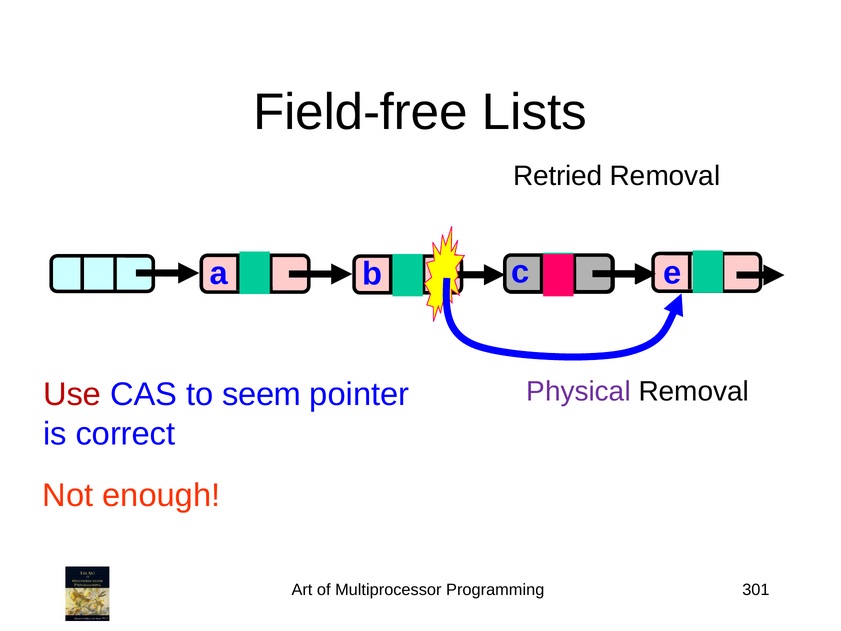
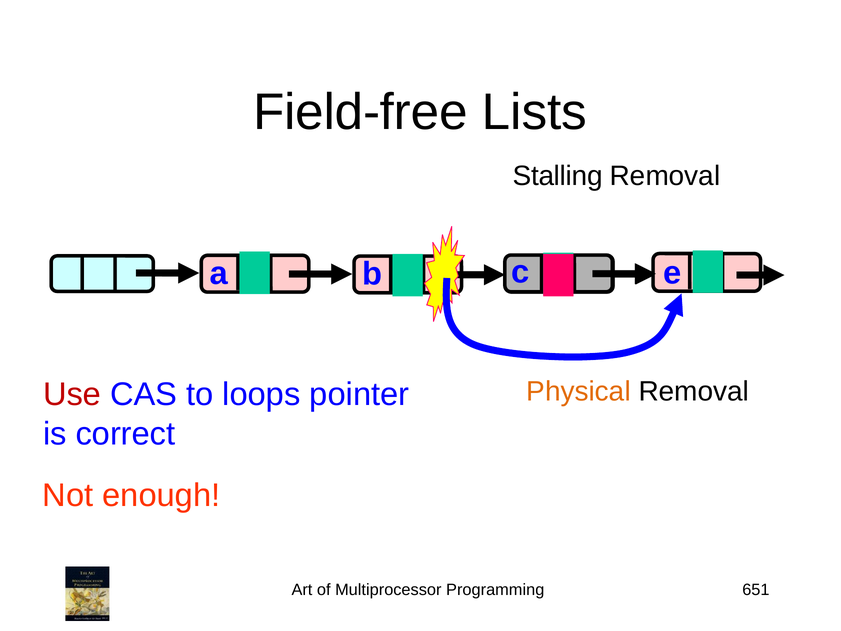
Retried: Retried -> Stalling
Physical colour: purple -> orange
seem: seem -> loops
301: 301 -> 651
